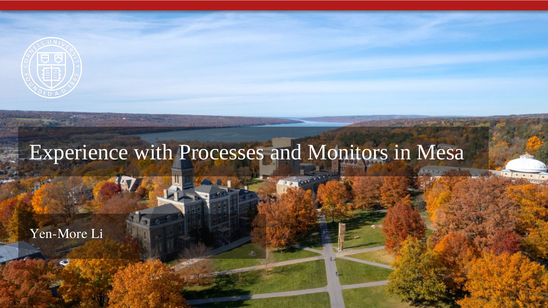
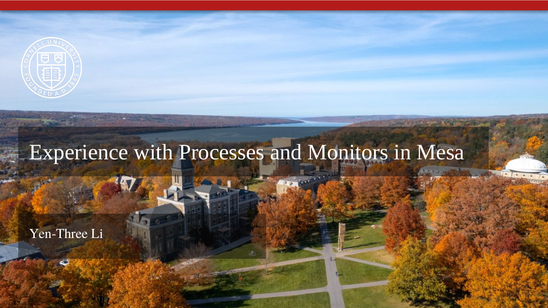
Yen-More: Yen-More -> Yen-Three
